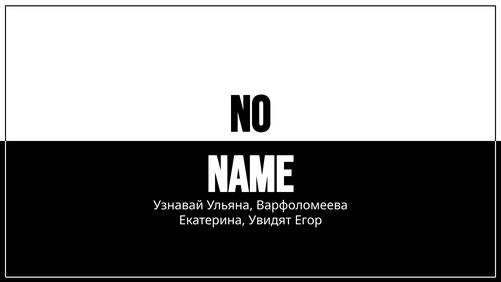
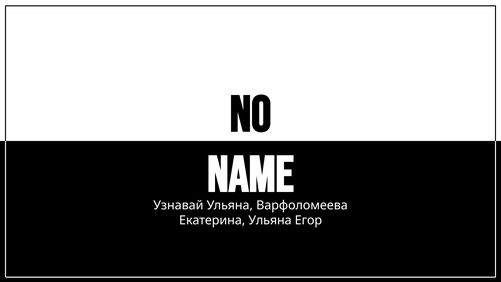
Екатерина Увидят: Увидят -> Ульяна
